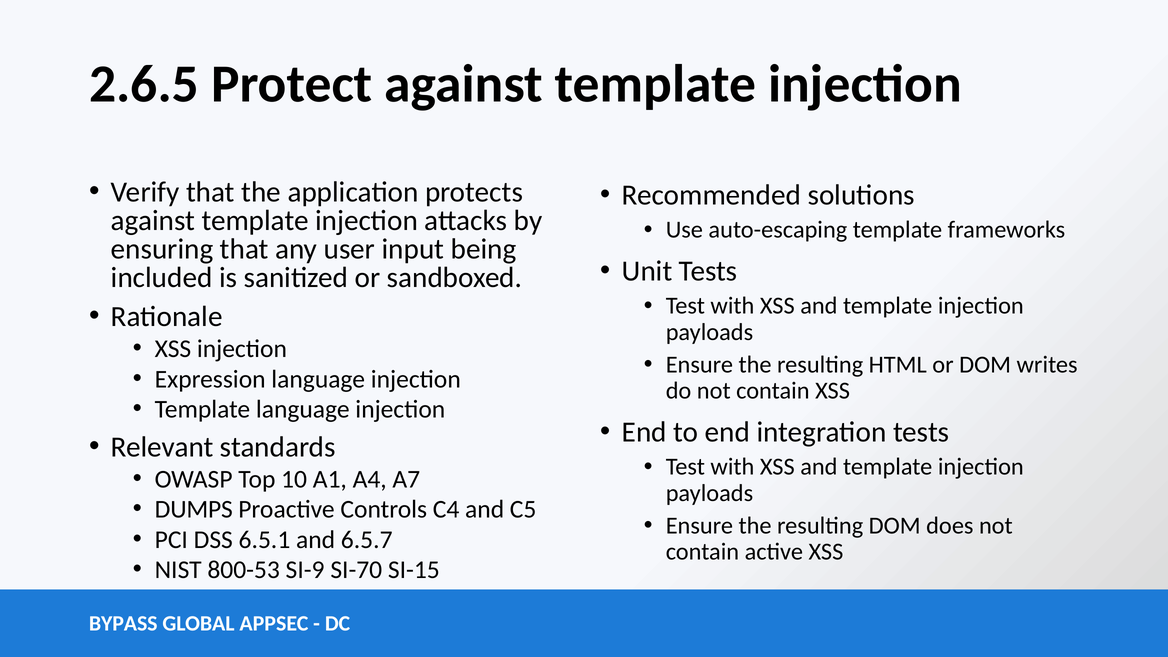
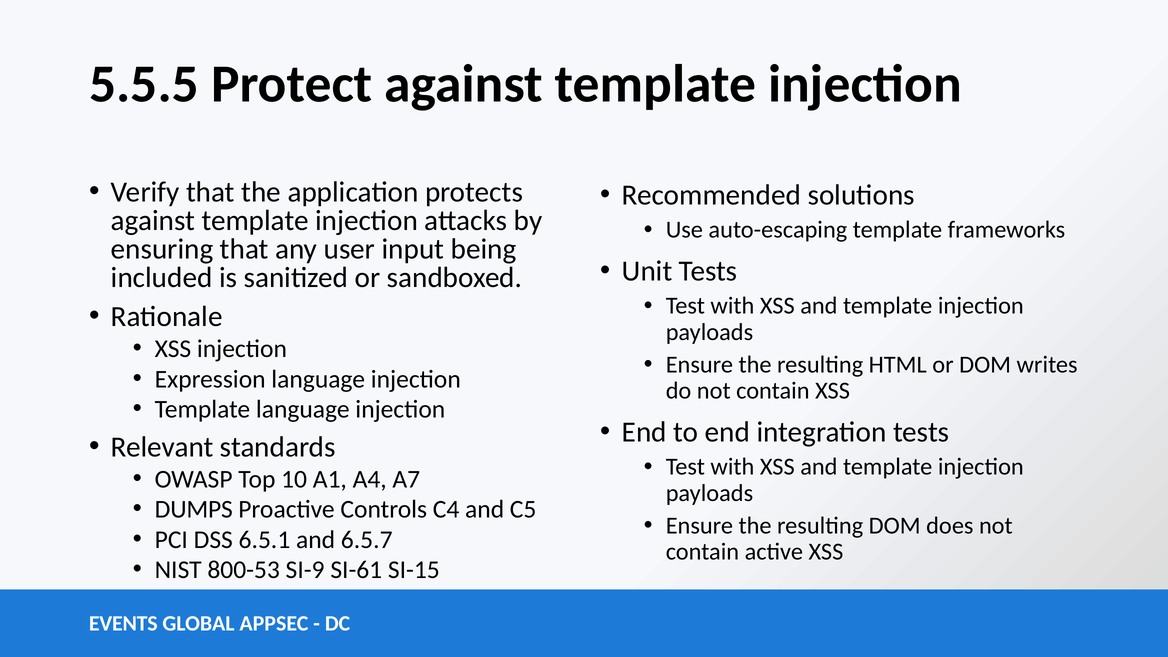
2.6.5: 2.6.5 -> 5.5.5
SI-70: SI-70 -> SI-61
BYPASS: BYPASS -> EVENTS
